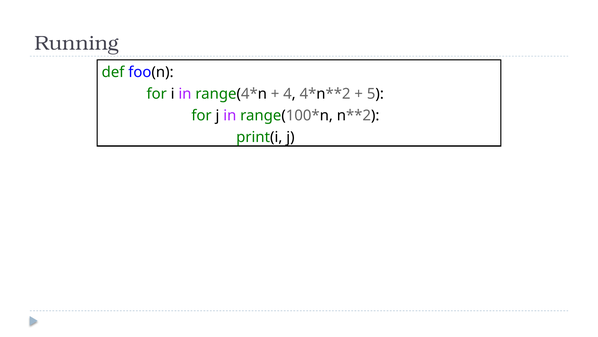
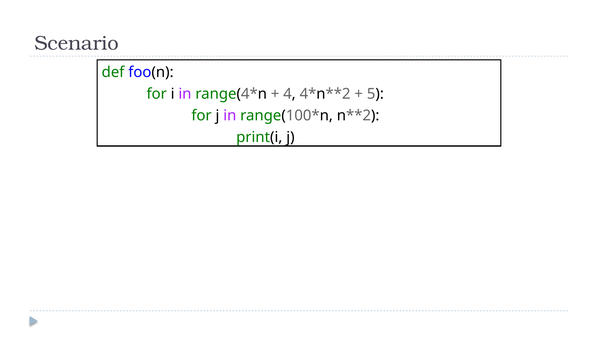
Running: Running -> Scenario
